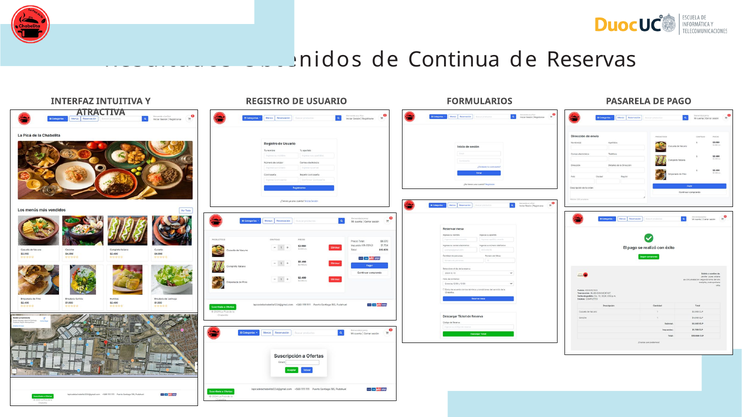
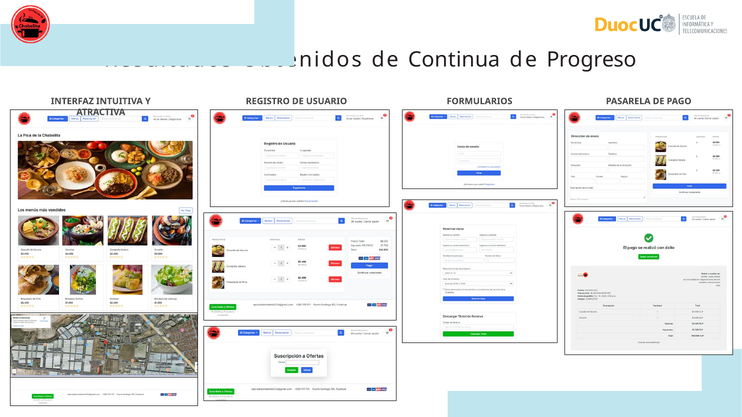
Reservas: Reservas -> Progreso
